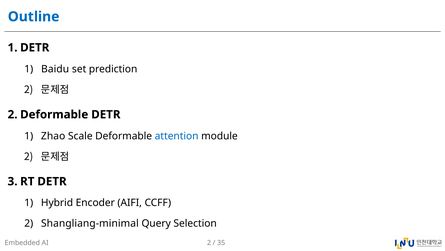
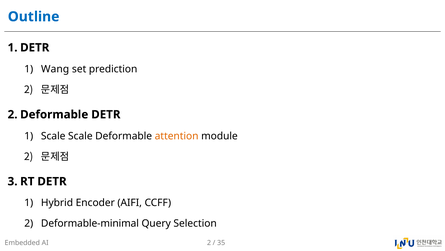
Baidu: Baidu -> Wang
Zhao at (53, 136): Zhao -> Scale
attention colour: blue -> orange
Shangliang-minimal: Shangliang-minimal -> Deformable-minimal
